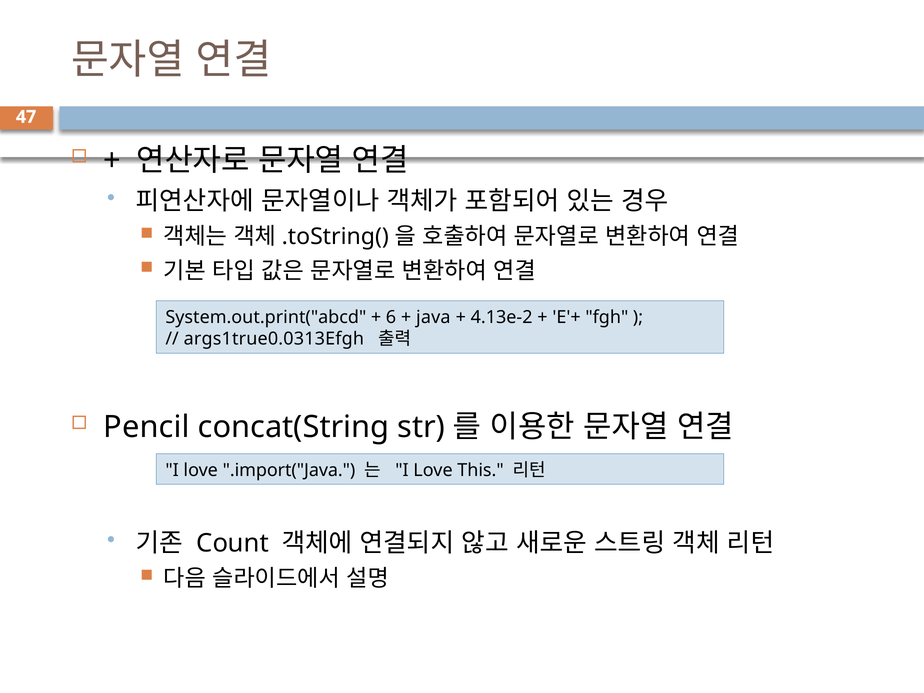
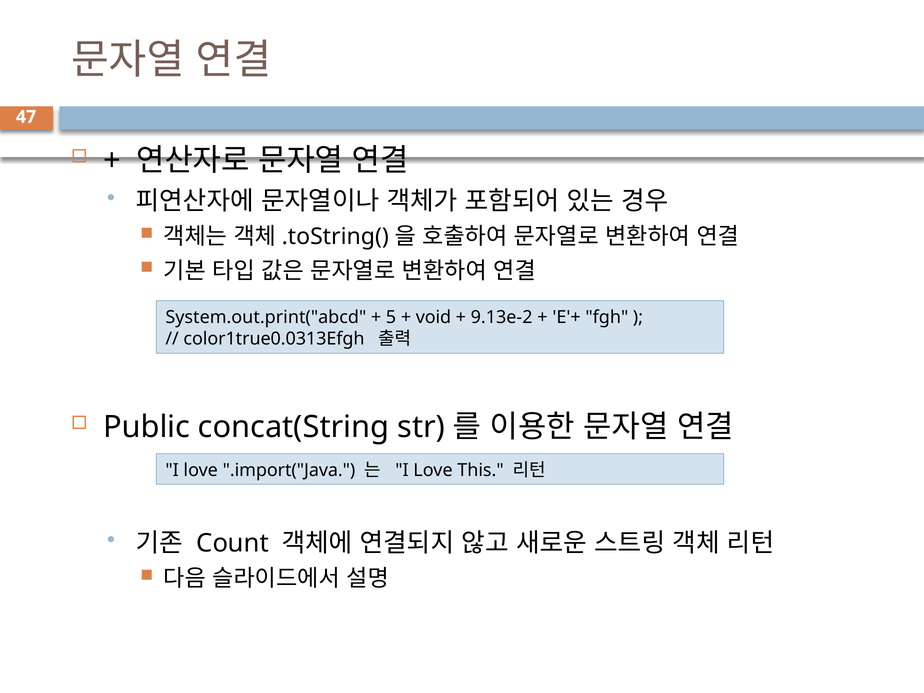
6: 6 -> 5
java: java -> void
4.13e-2: 4.13e-2 -> 9.13e-2
args1true0.0313Efgh: args1true0.0313Efgh -> color1true0.0313Efgh
Pencil: Pencil -> Public
